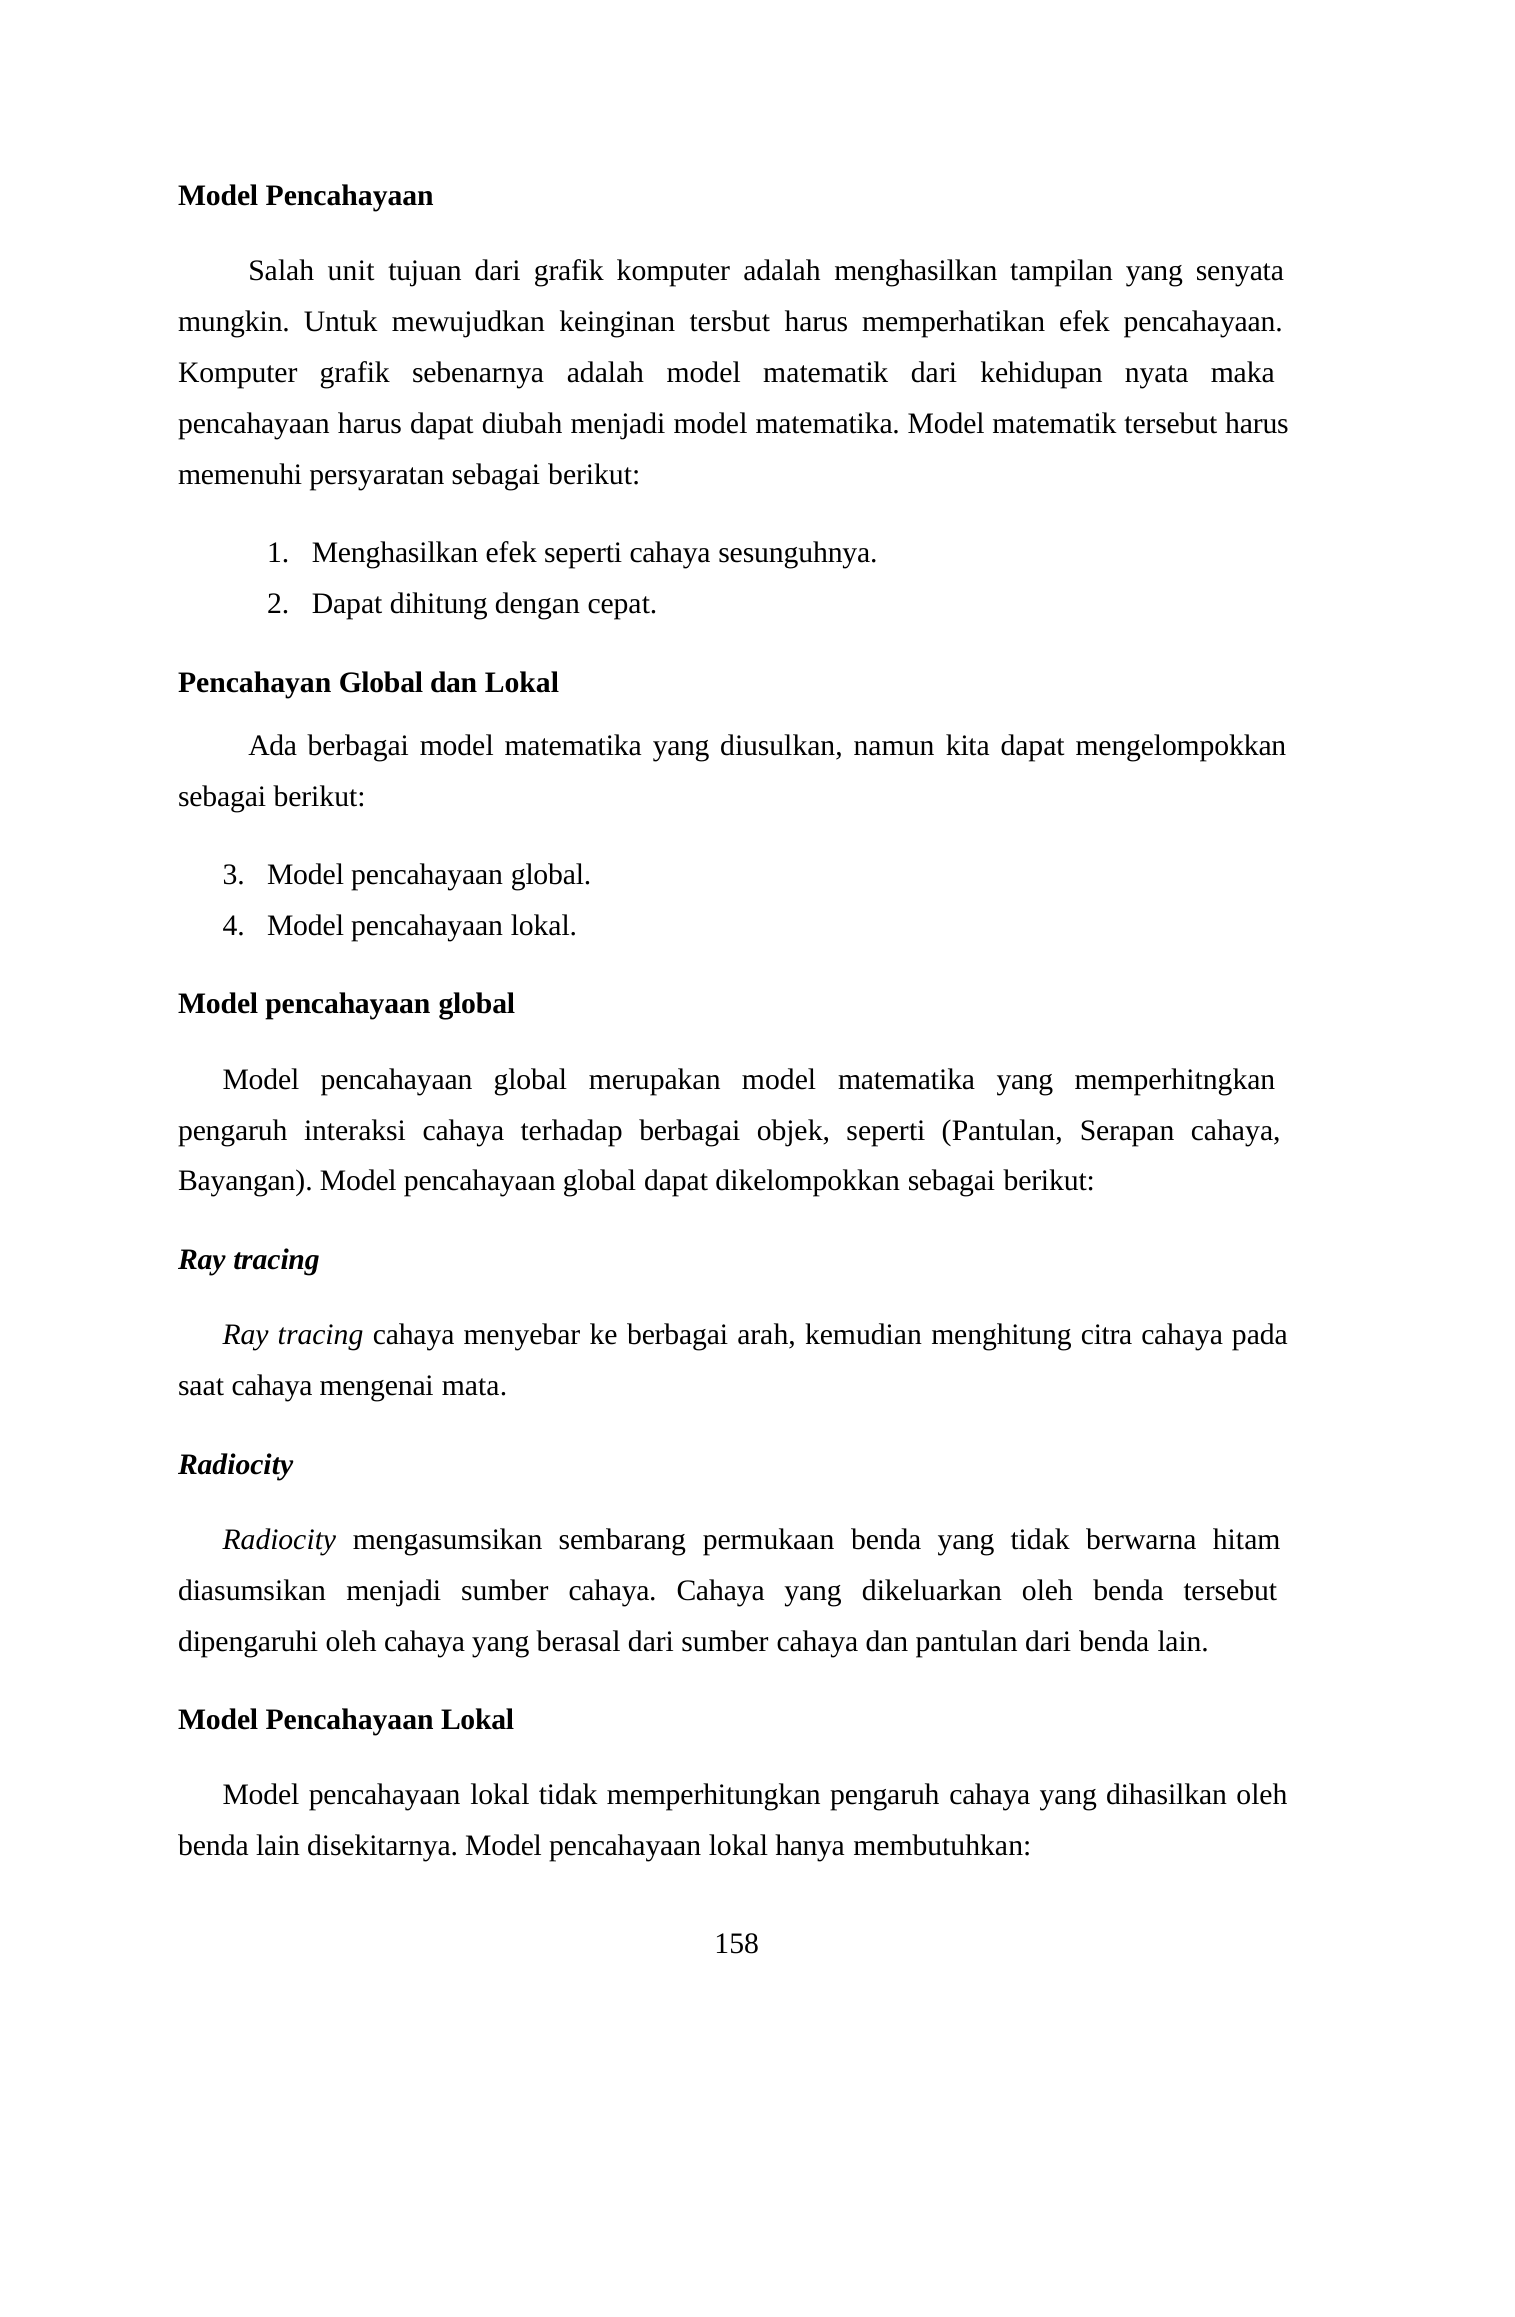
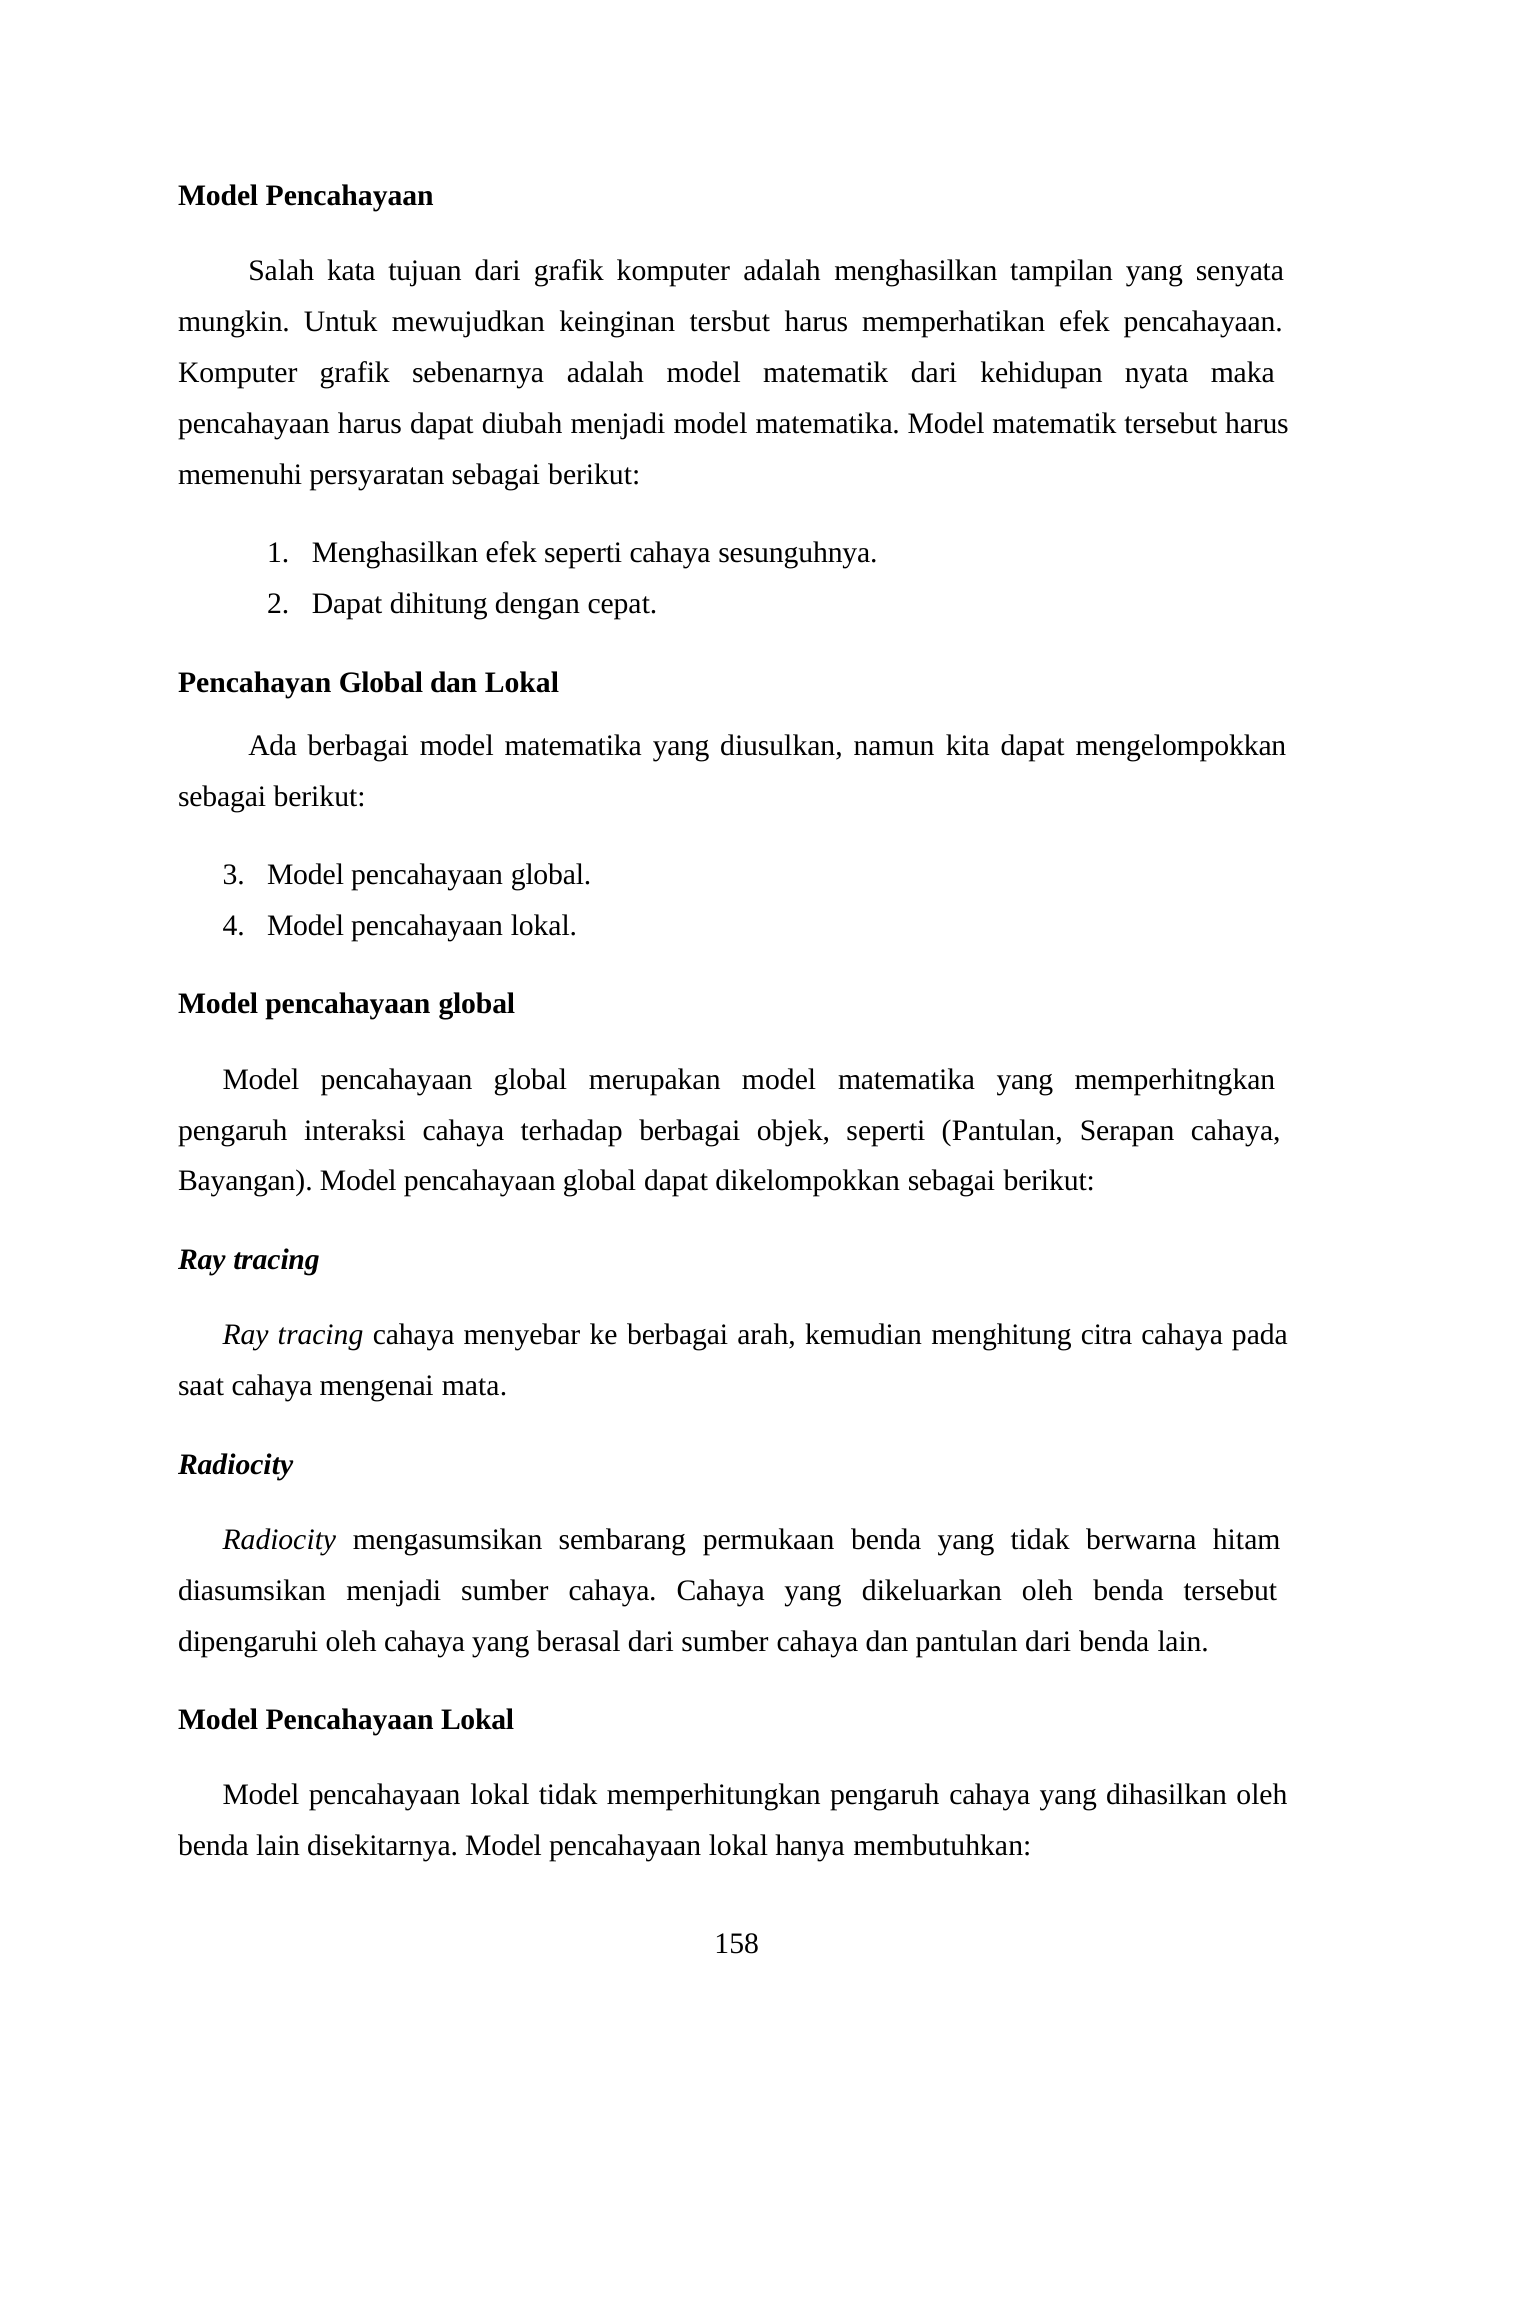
unit: unit -> kata
